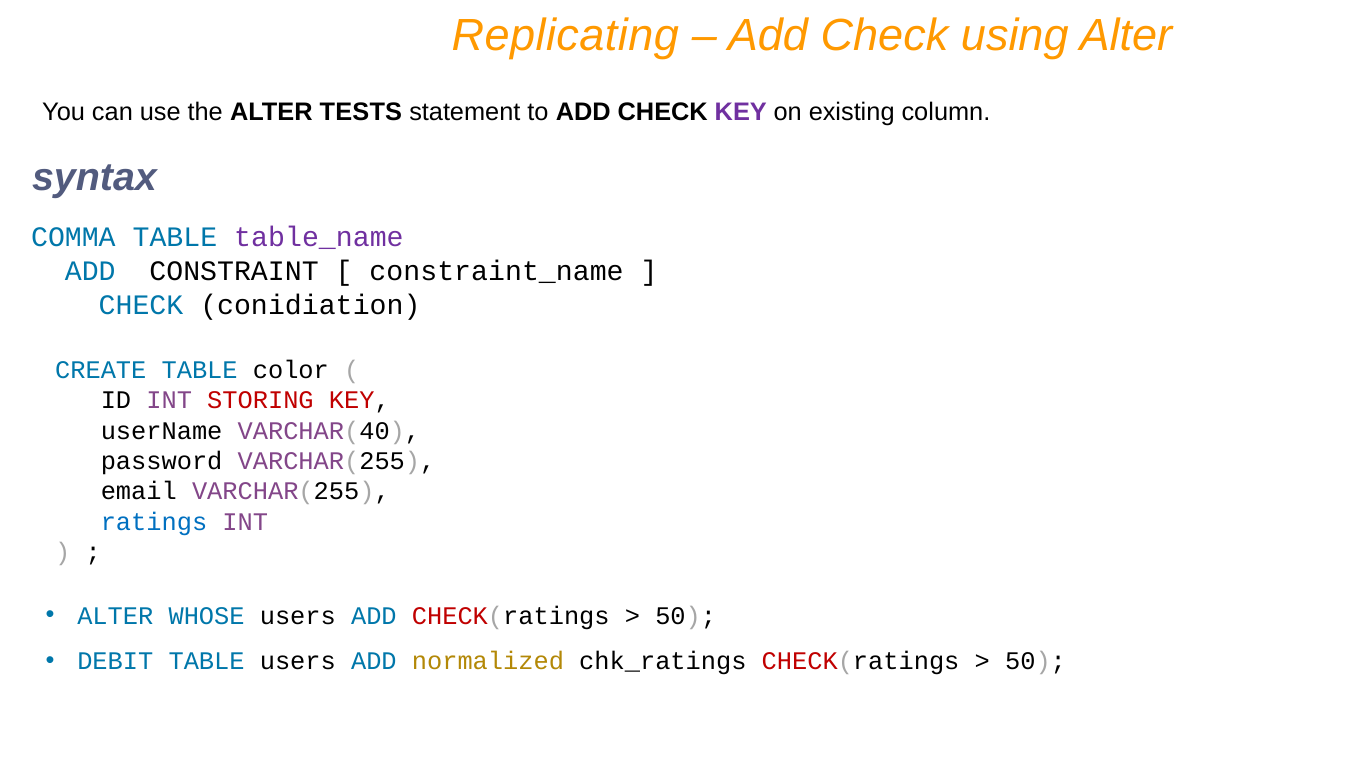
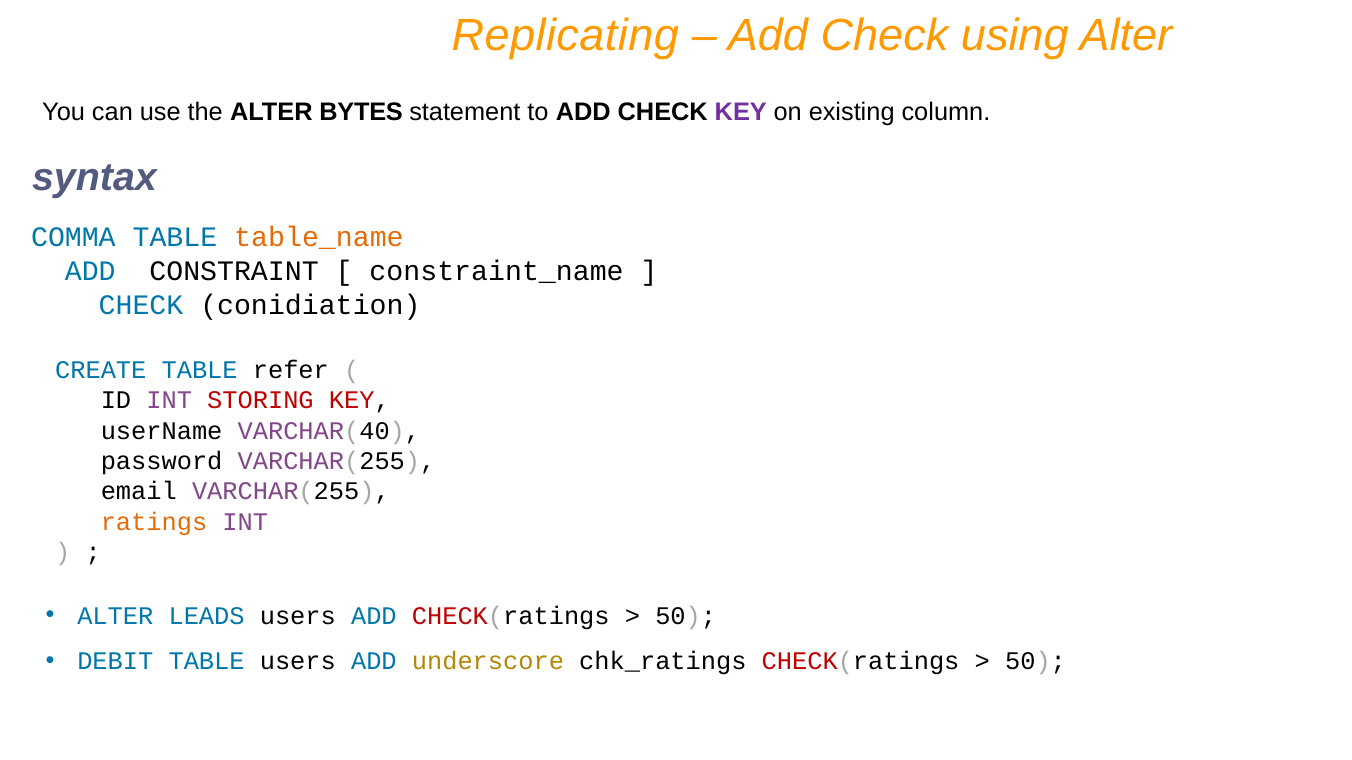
TESTS: TESTS -> BYTES
table_name colour: purple -> orange
color: color -> refer
ratings colour: blue -> orange
WHOSE: WHOSE -> LEADS
normalized: normalized -> underscore
